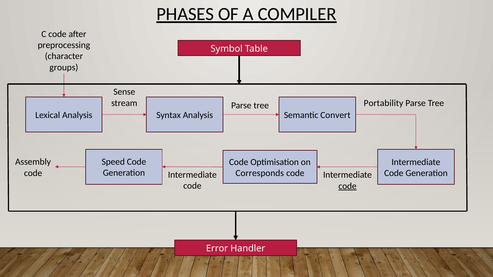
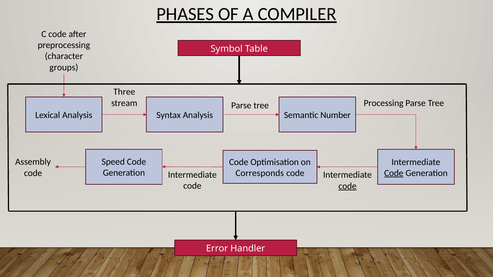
Sense: Sense -> Three
Portability: Portability -> Processing
Convert: Convert -> Number
Code at (394, 173) underline: none -> present
